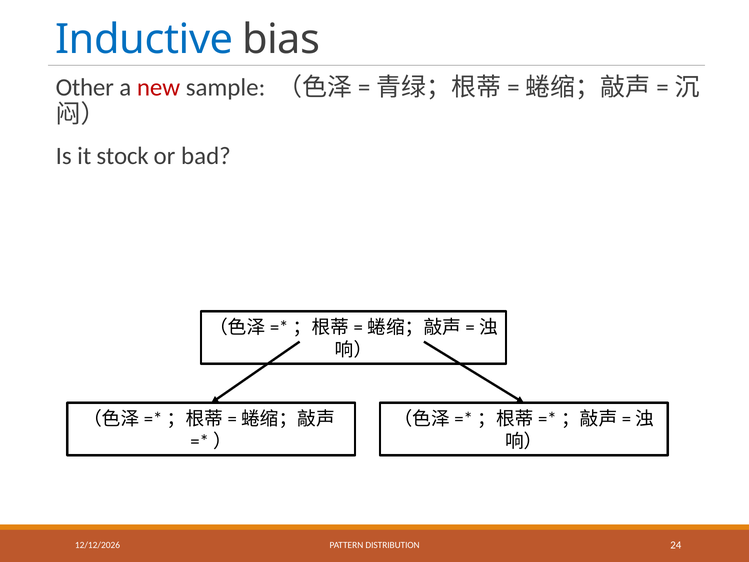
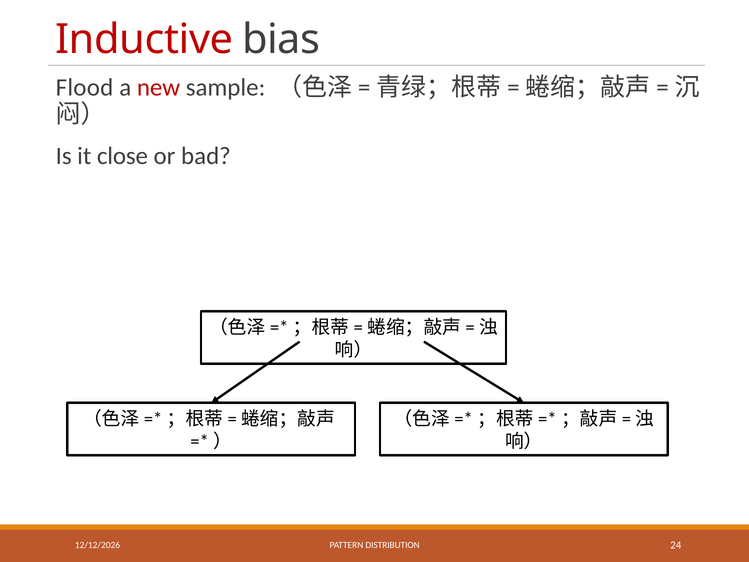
Inductive colour: blue -> red
Other: Other -> Flood
stock: stock -> close
